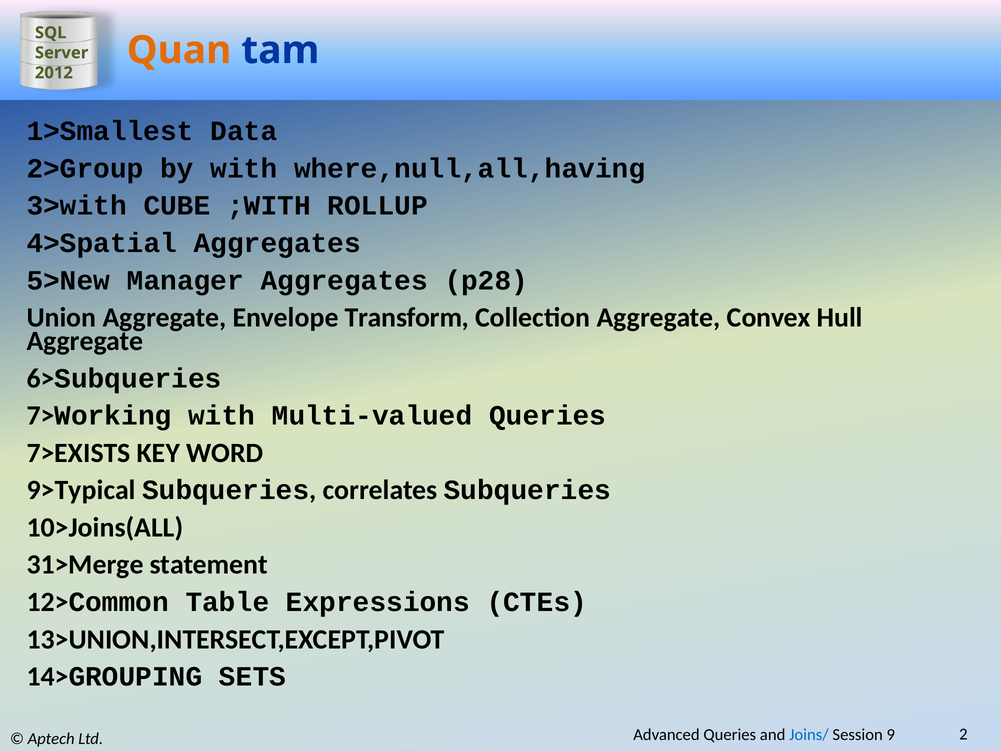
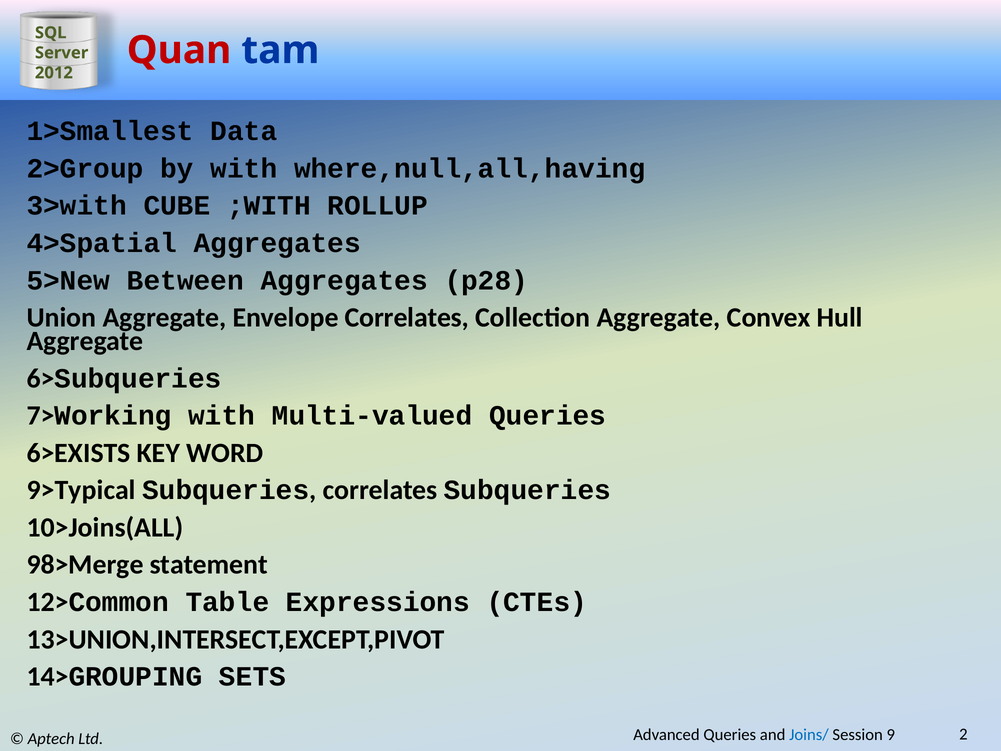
Quan colour: orange -> red
Manager: Manager -> Between
Envelope Transform: Transform -> Correlates
7>EXISTS: 7>EXISTS -> 6>EXISTS
31>Merge: 31>Merge -> 98>Merge
